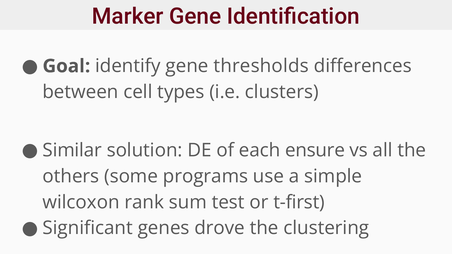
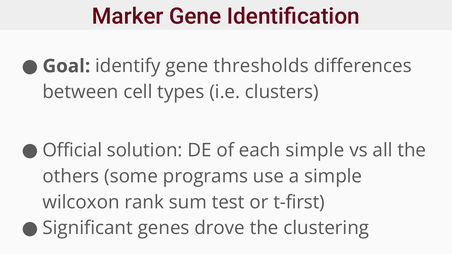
Similar: Similar -> Official
each ensure: ensure -> simple
